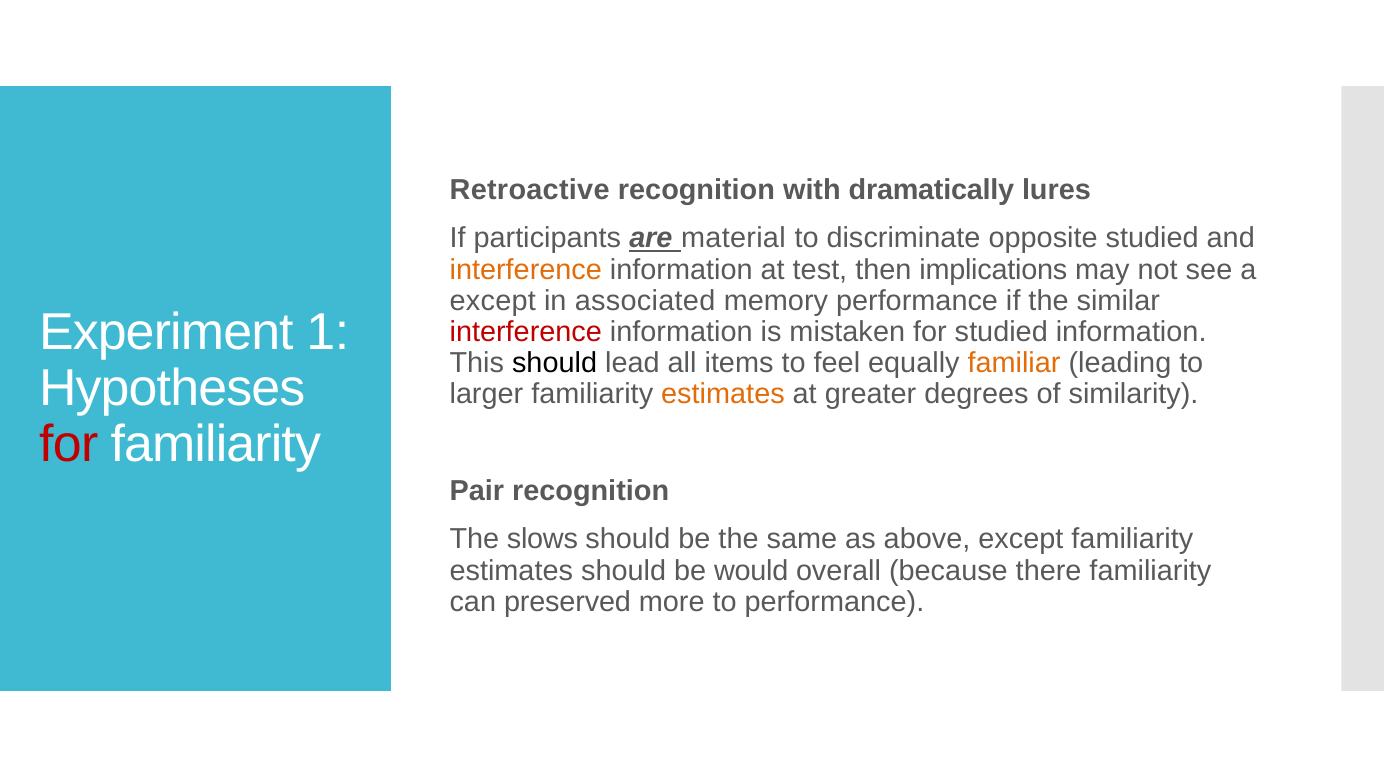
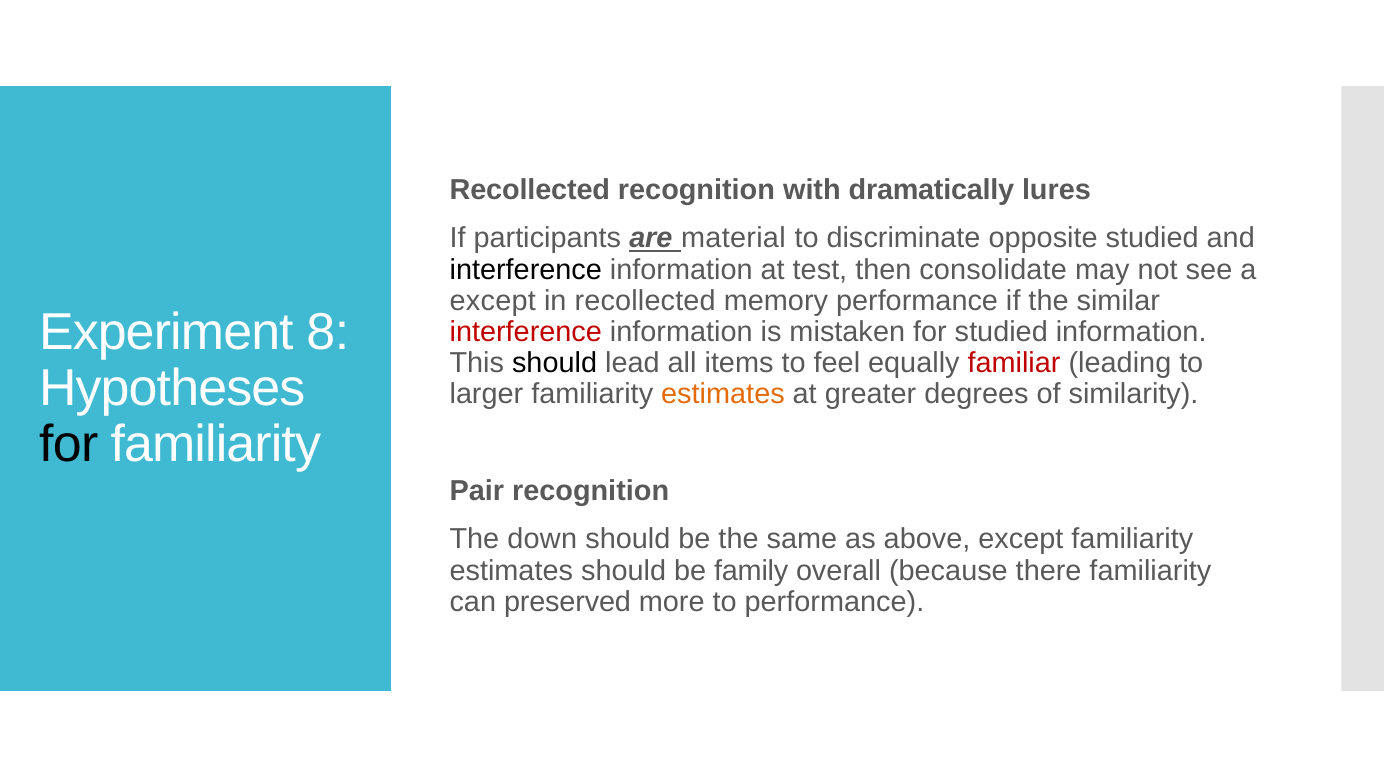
Retroactive at (530, 190): Retroactive -> Recollected
interference at (526, 270) colour: orange -> black
implications: implications -> consolidate
in associated: associated -> recollected
1: 1 -> 8
familiar colour: orange -> red
for at (69, 444) colour: red -> black
slows: slows -> down
would: would -> family
